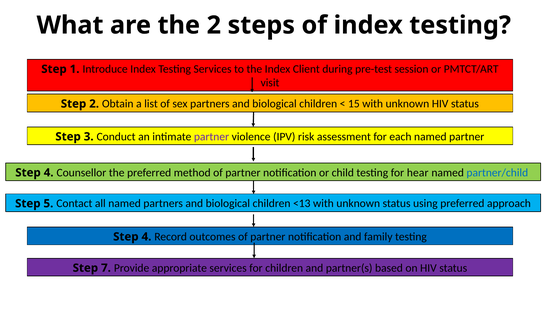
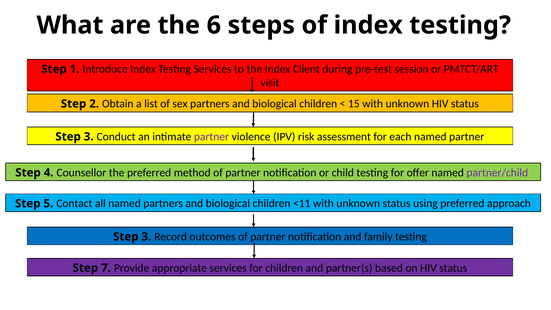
the 2: 2 -> 6
hear: hear -> offer
partner/child colour: blue -> purple
<13: <13 -> <11
4 at (146, 237): 4 -> 3
